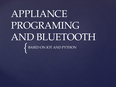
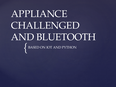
PROGRAMING: PROGRAMING -> CHALLENGED
